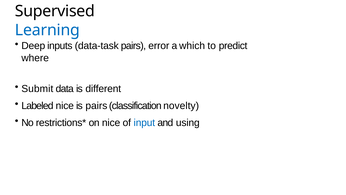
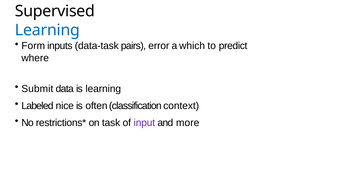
Deep: Deep -> Form
is different: different -> learning
is pairs: pairs -> often
novelty: novelty -> context
on nice: nice -> task
input colour: blue -> purple
using: using -> more
